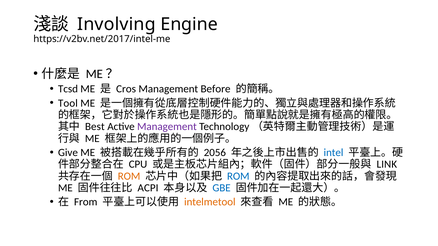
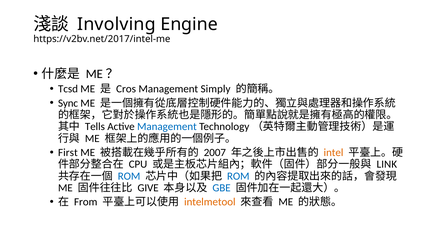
Before: Before -> Simply
Tool: Tool -> Sync
Best: Best -> Tells
Management at (167, 127) colour: purple -> blue
Give: Give -> First
2056: 2056 -> 2007
intel colour: blue -> orange
ROM at (129, 176) colour: orange -> blue
ACPI: ACPI -> GIVE
